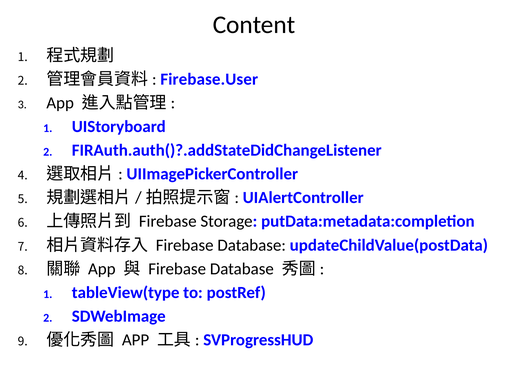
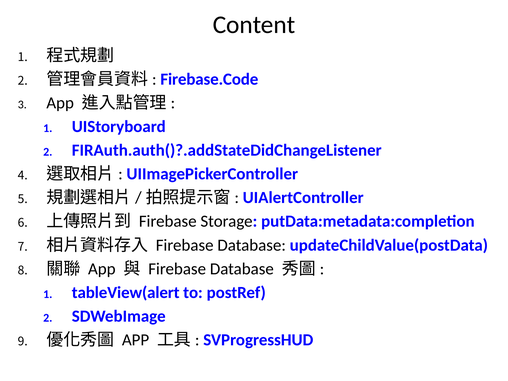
Firebase.User: Firebase.User -> Firebase.Code
tableView(type: tableView(type -> tableView(alert
